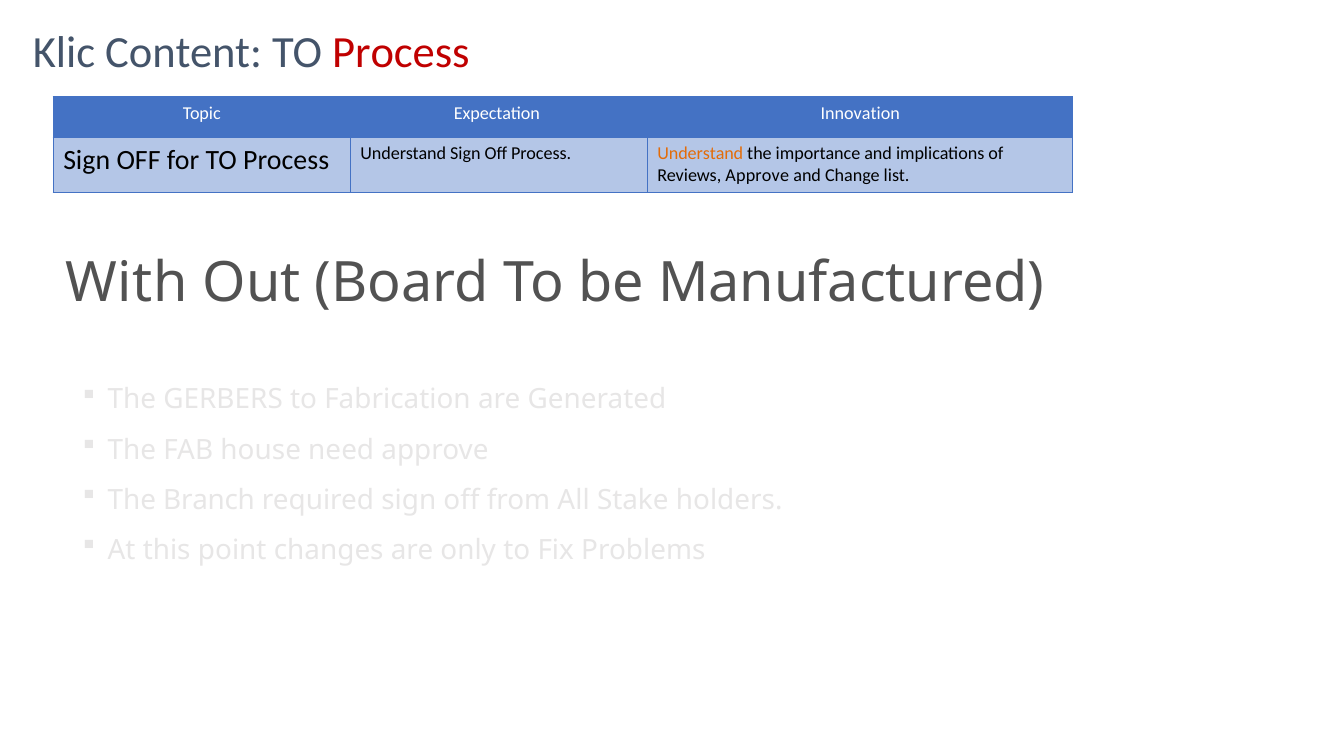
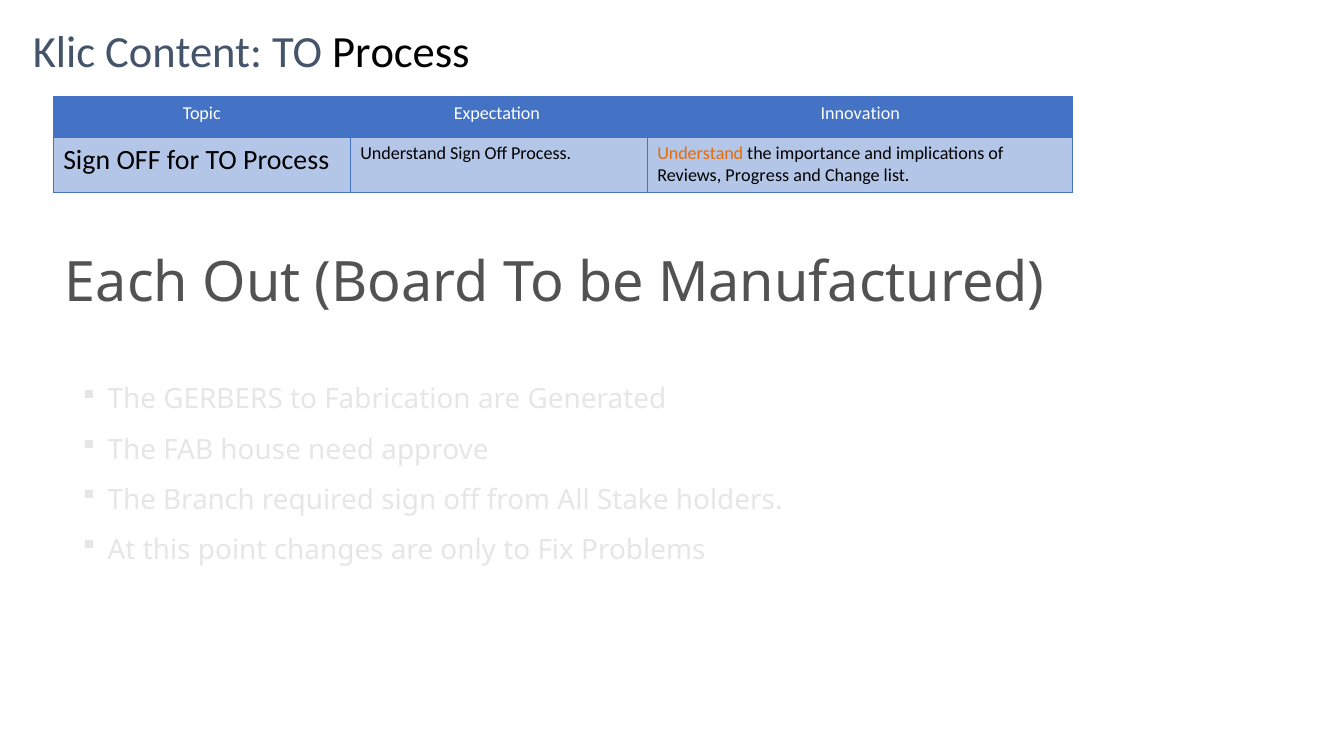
Process at (401, 53) colour: red -> black
Reviews Approve: Approve -> Progress
With: With -> Each
